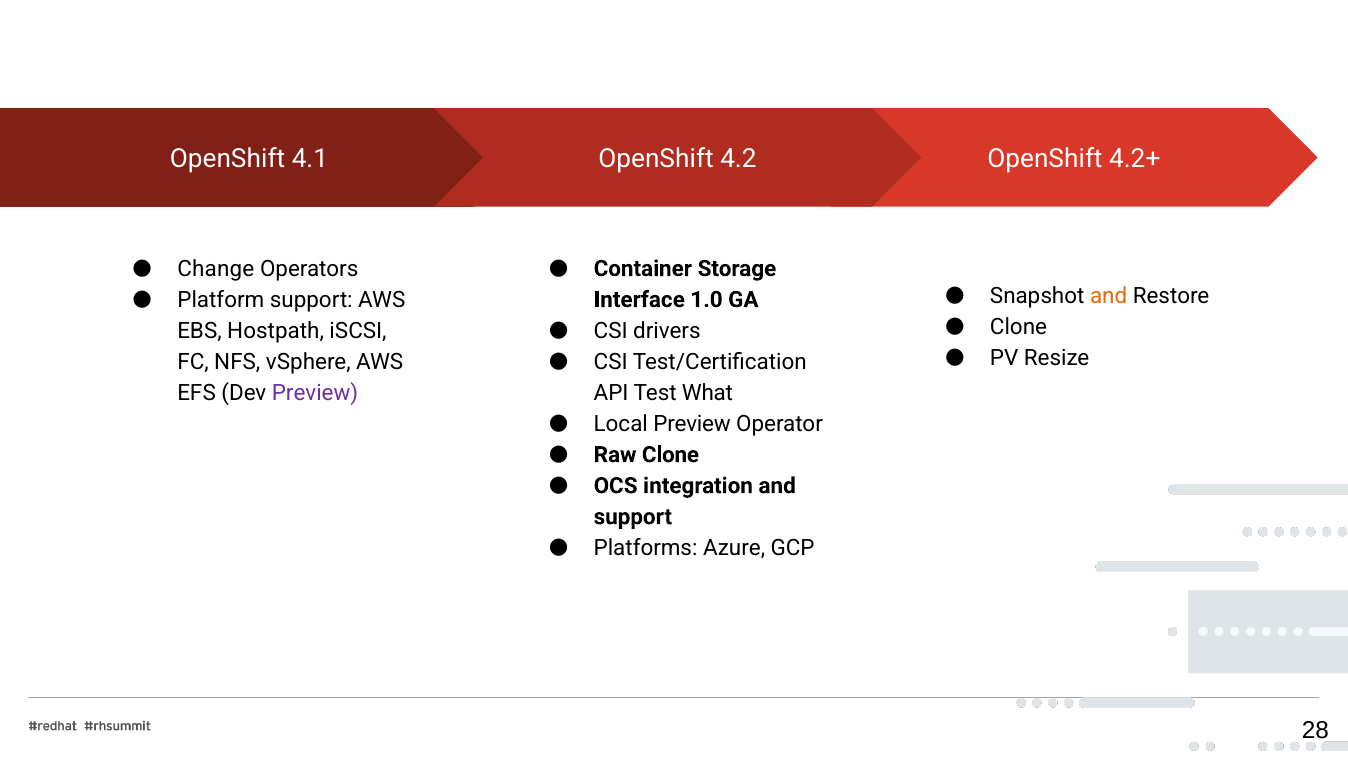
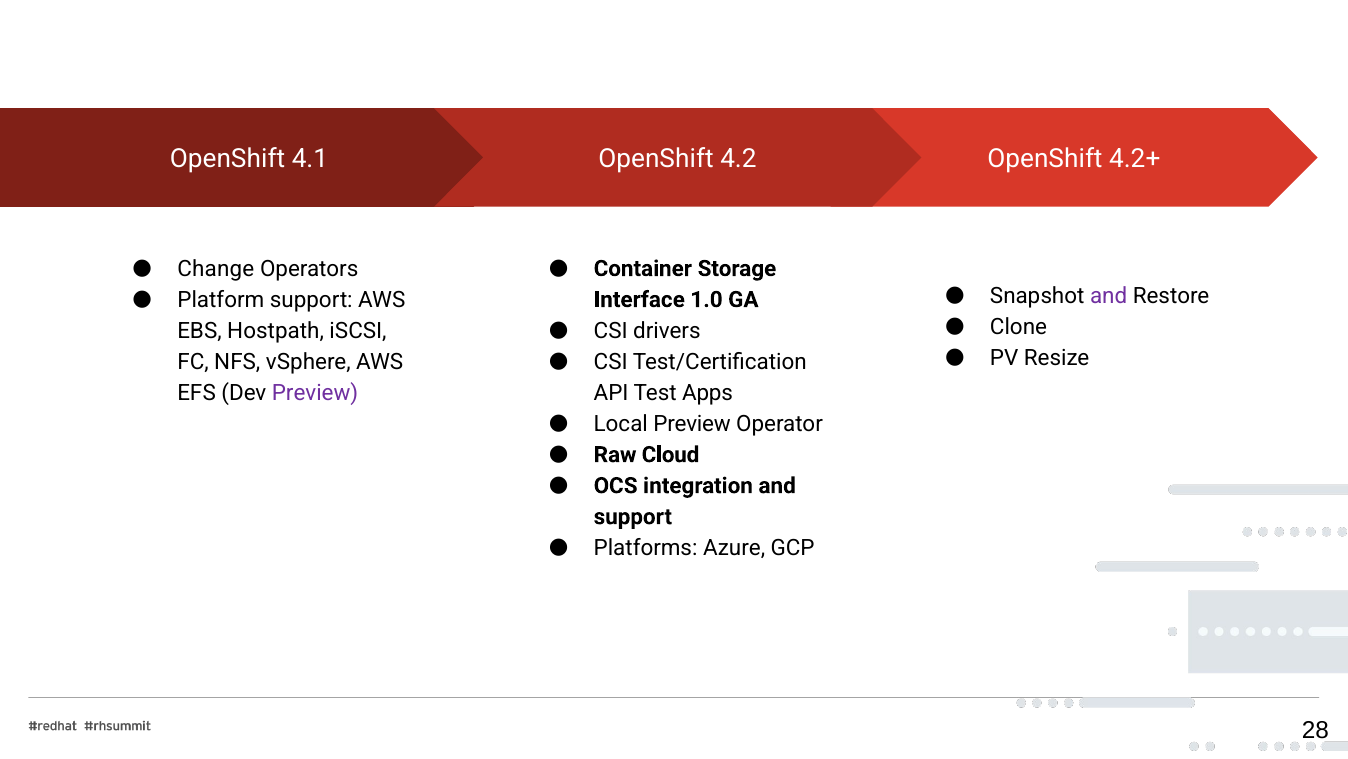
and at (1109, 295) colour: orange -> purple
What: What -> Apps
Raw Clone: Clone -> Cloud
